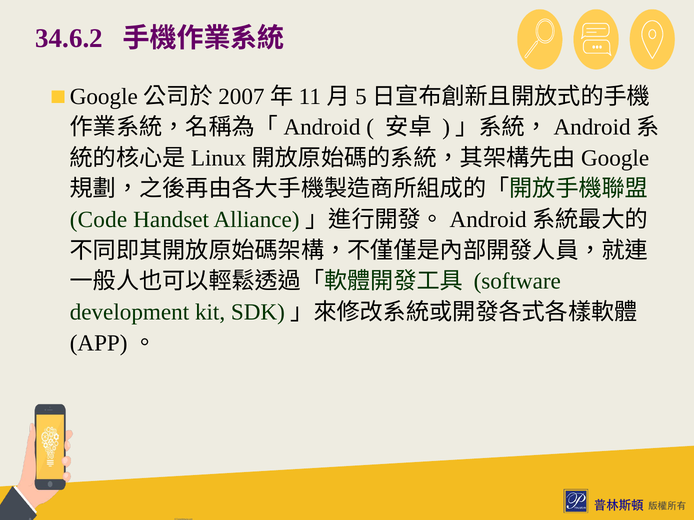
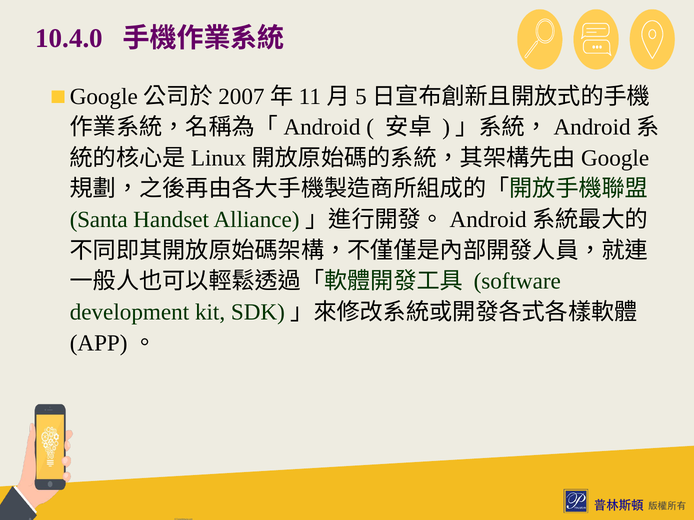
34.6.2: 34.6.2 -> 10.4.0
Code: Code -> Santa
